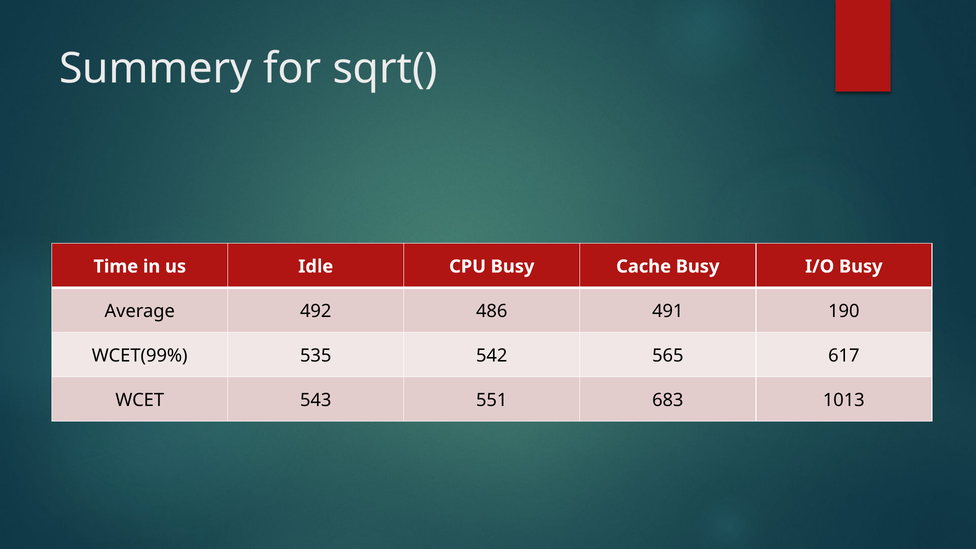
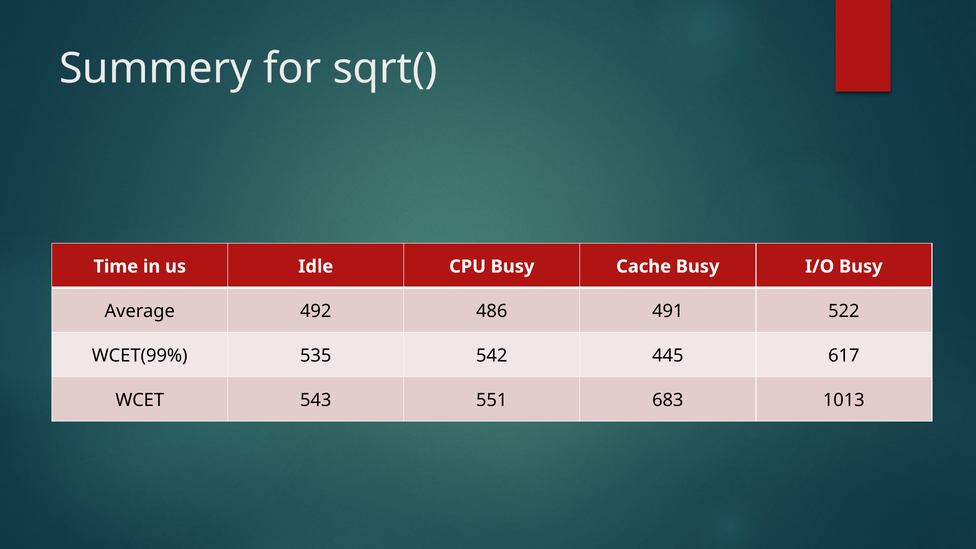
190: 190 -> 522
565: 565 -> 445
